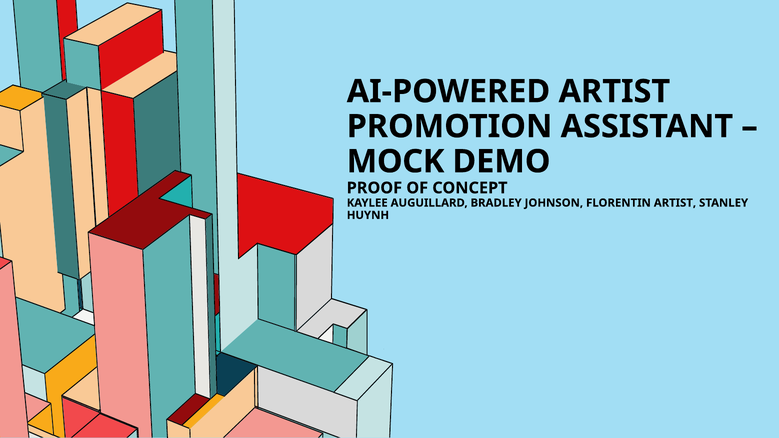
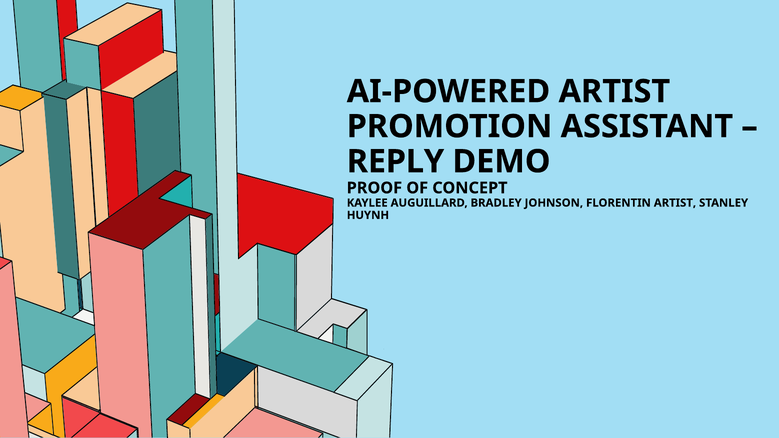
MOCK: MOCK -> REPLY
